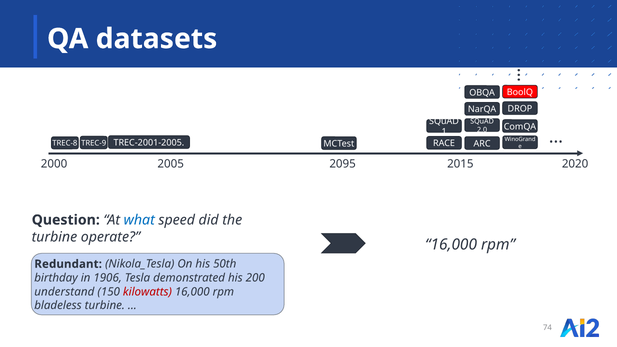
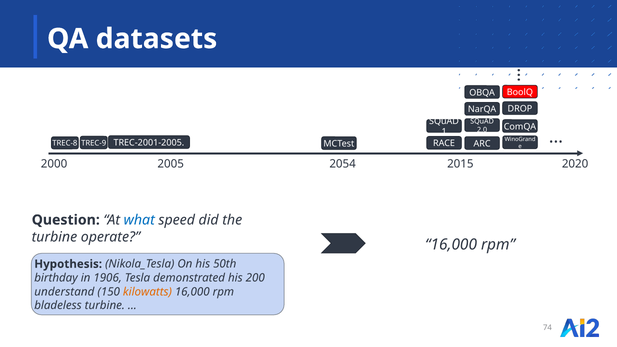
2095: 2095 -> 2054
Redundant: Redundant -> Hypothesis
kilowatts colour: red -> orange
